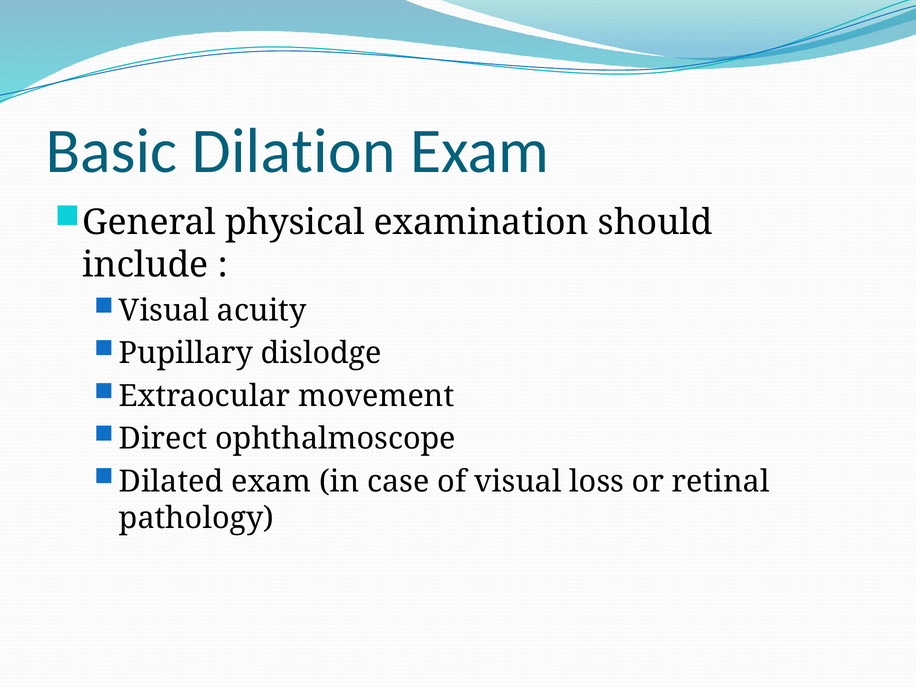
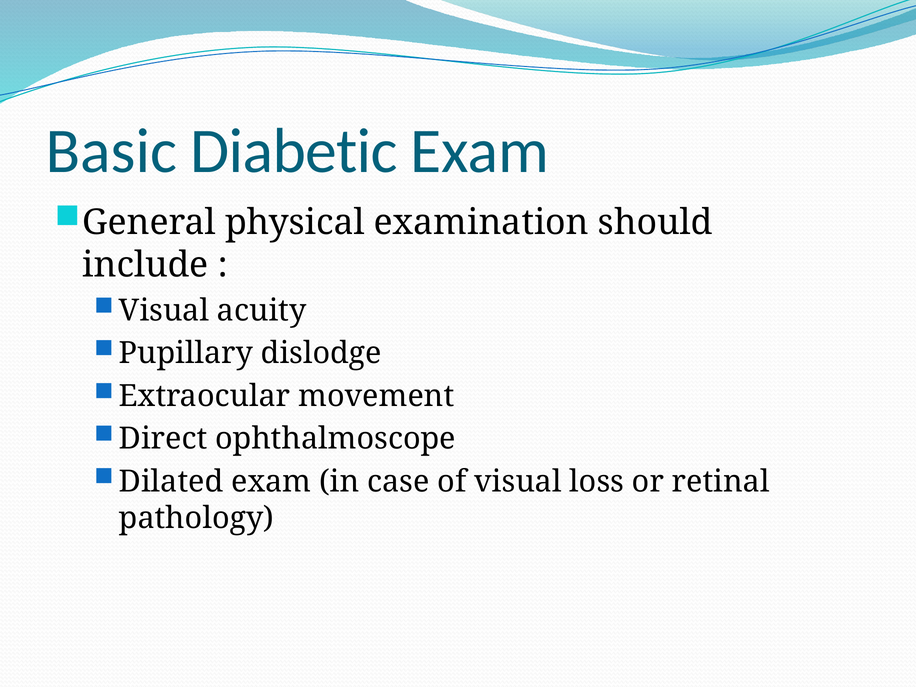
Dilation: Dilation -> Diabetic
